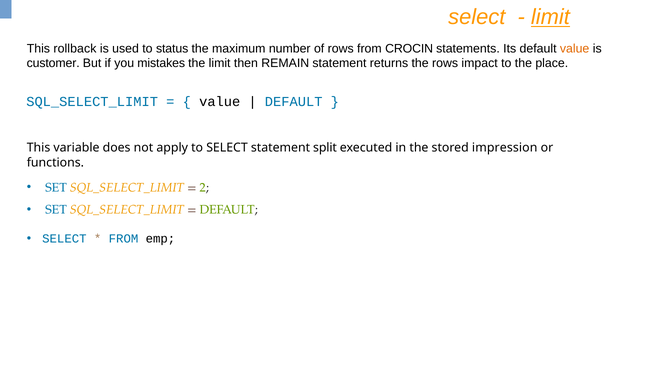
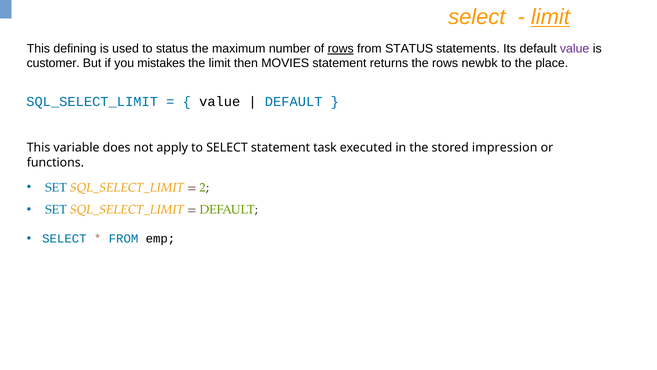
rollback: rollback -> defining
rows at (341, 49) underline: none -> present
from CROCIN: CROCIN -> STATUS
value at (575, 49) colour: orange -> purple
REMAIN: REMAIN -> MOVIES
impact: impact -> newbk
split: split -> task
